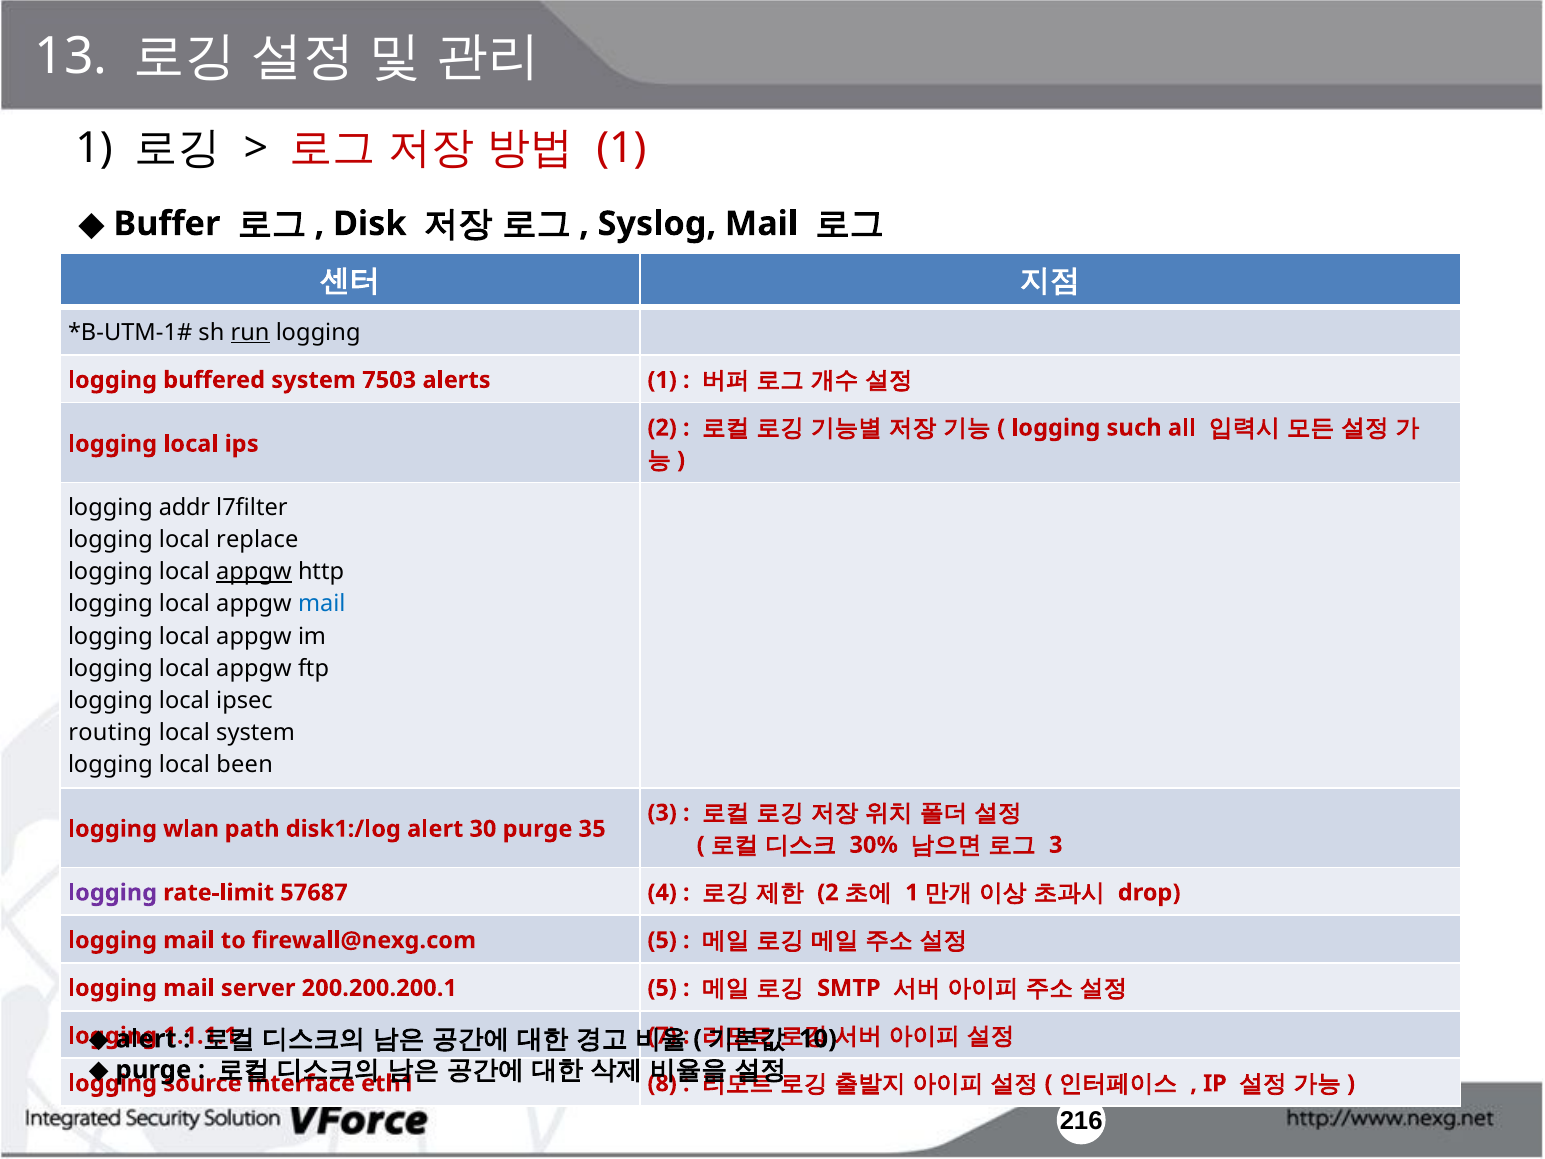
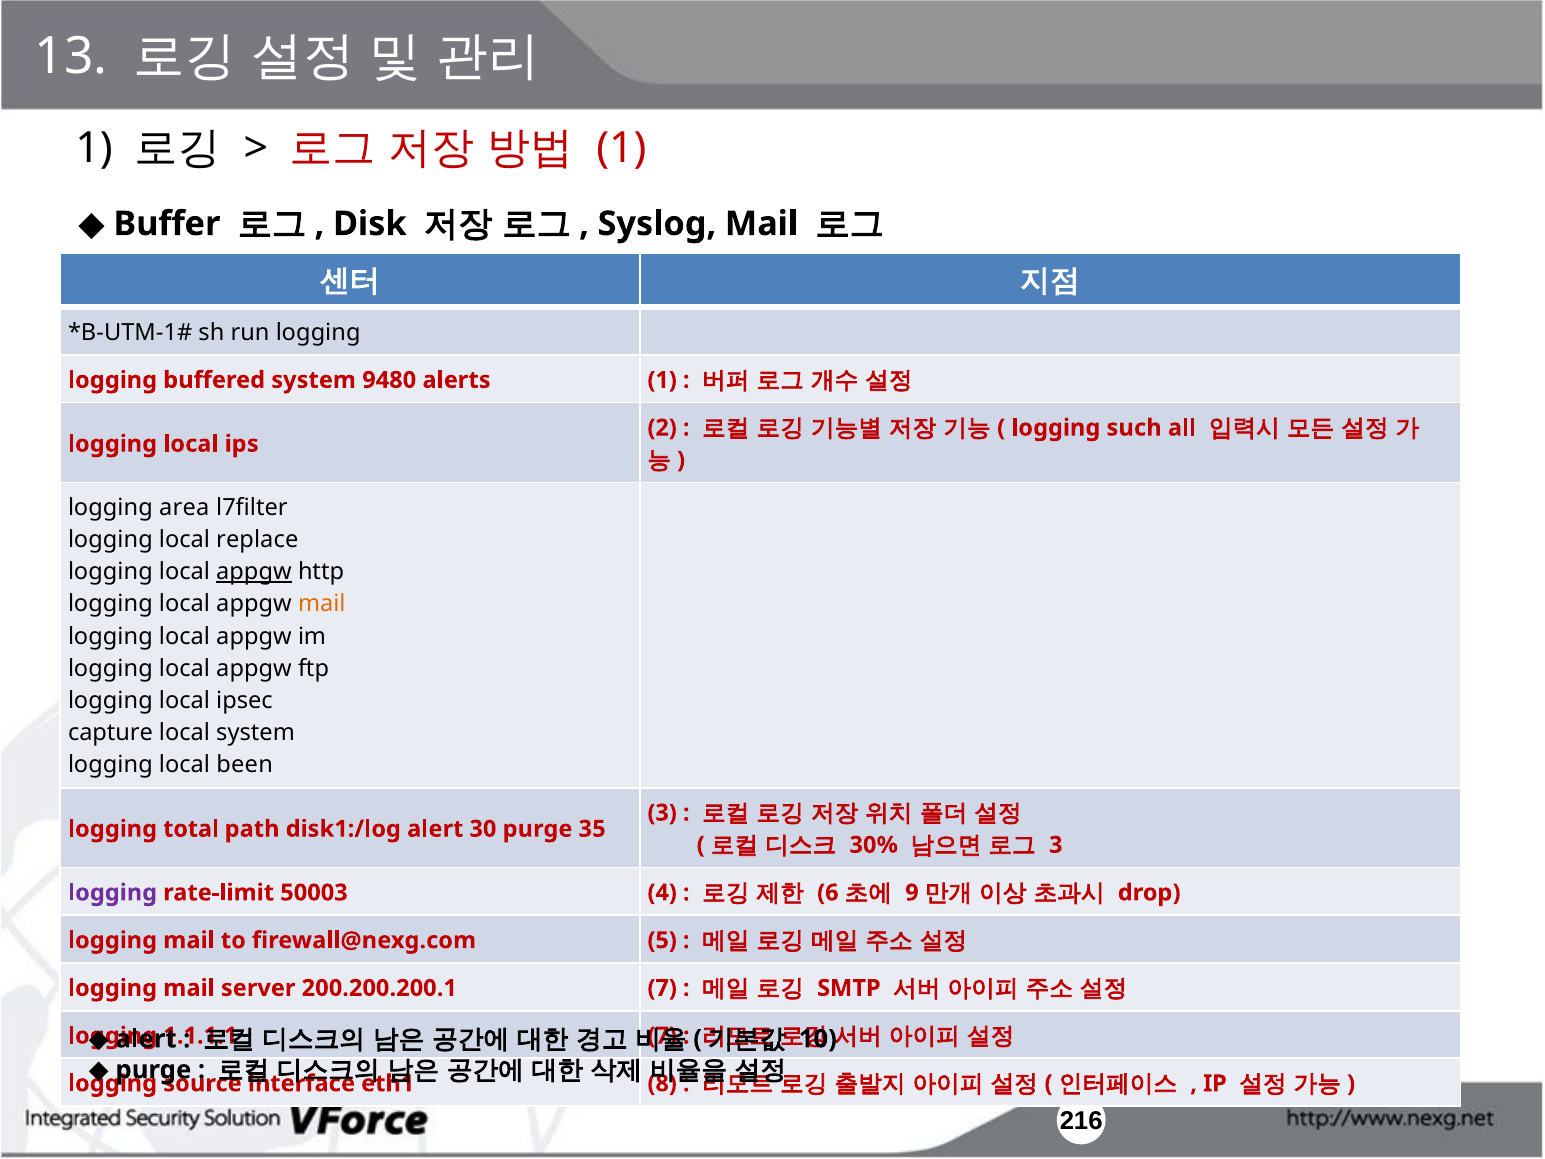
run underline: present -> none
7503: 7503 -> 9480
addr: addr -> area
mail at (322, 604) colour: blue -> orange
routing: routing -> capture
wlan: wlan -> total
57687: 57687 -> 50003
2 at (828, 893): 2 -> 6
1 at (912, 893): 1 -> 9
200.200.200.1 5: 5 -> 7
